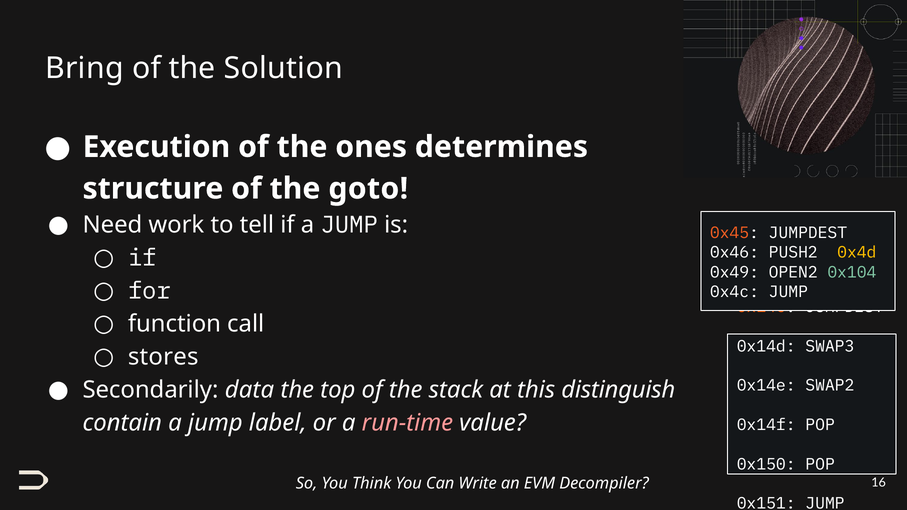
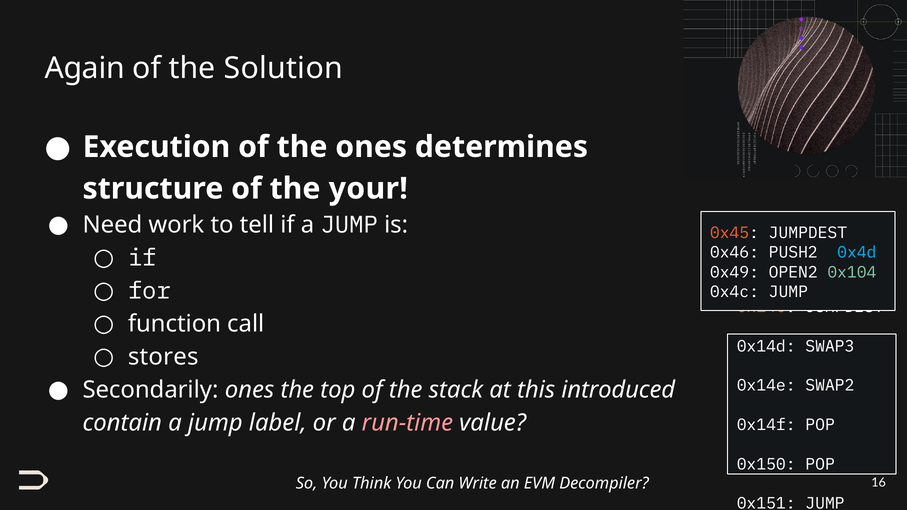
Bring: Bring -> Again
goto: goto -> your
0x4d colour: yellow -> light blue
Secondarily data: data -> ones
distinguish: distinguish -> introduced
